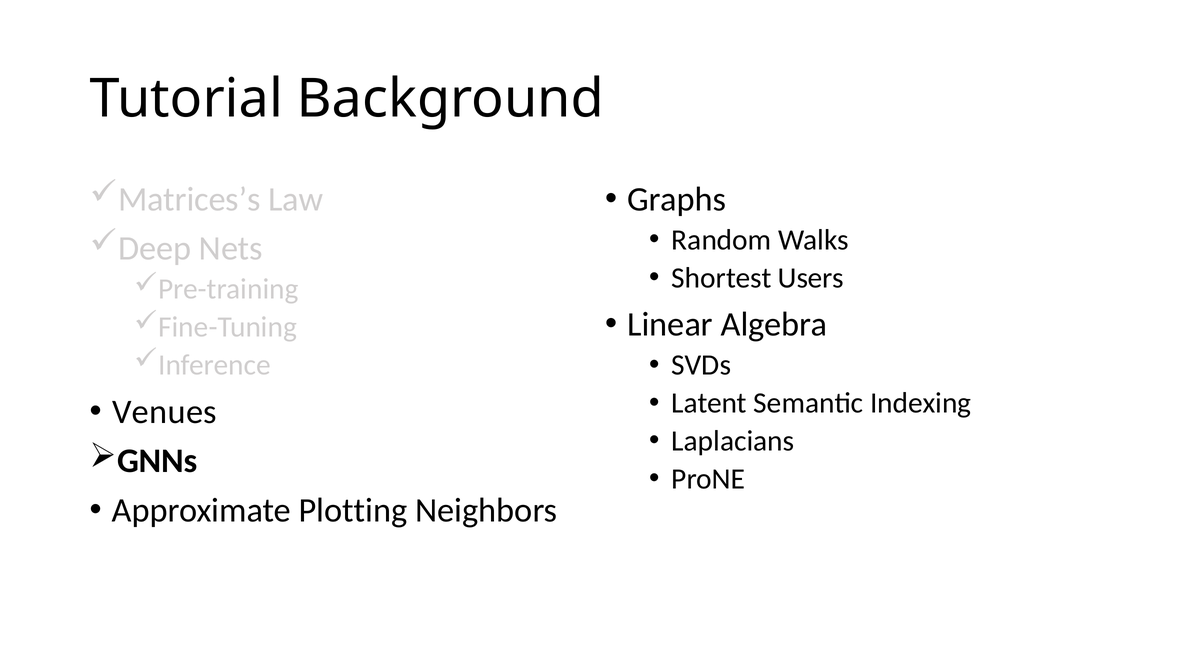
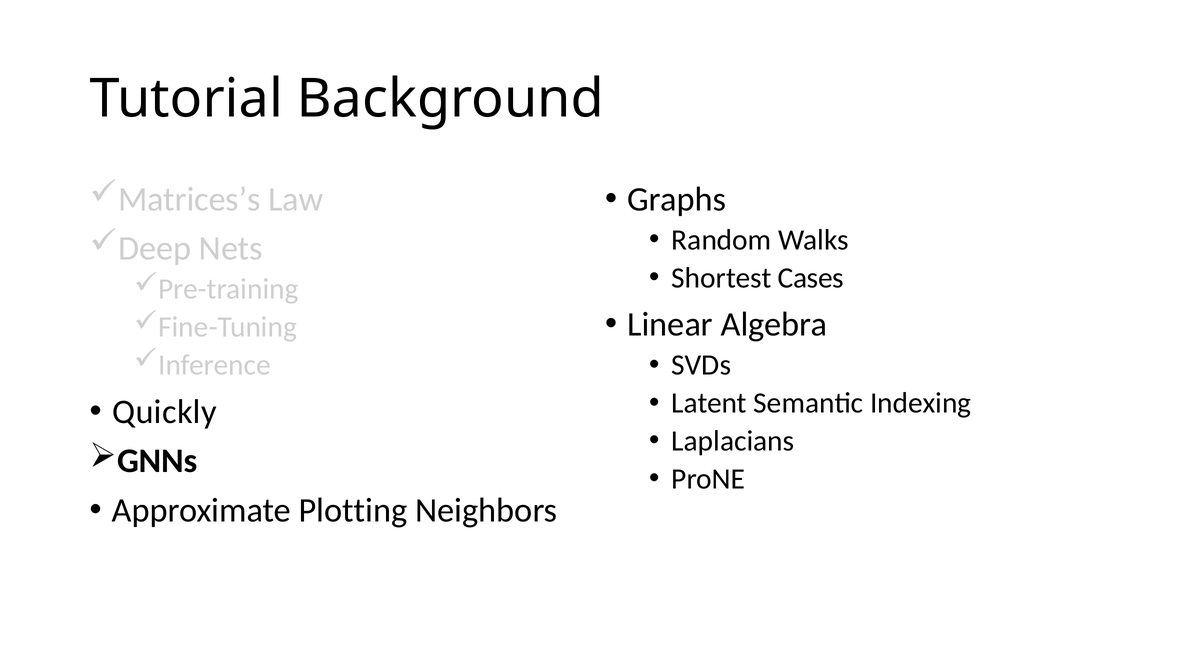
Users: Users -> Cases
Venues: Venues -> Quickly
